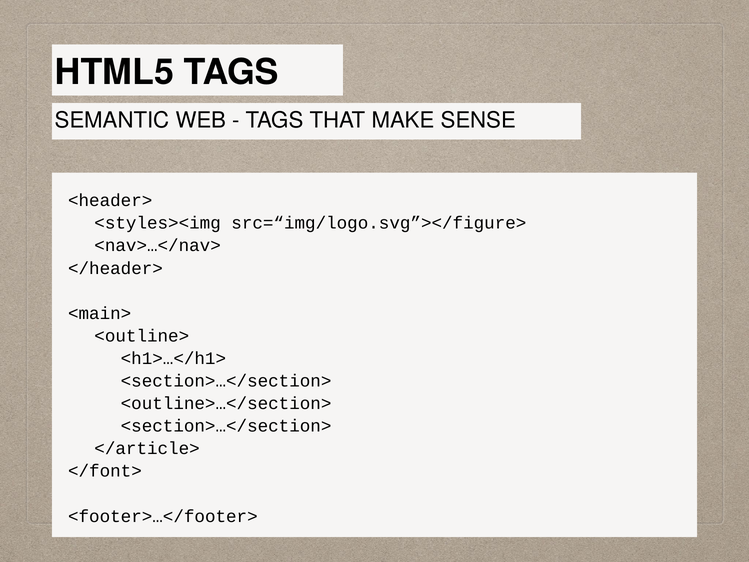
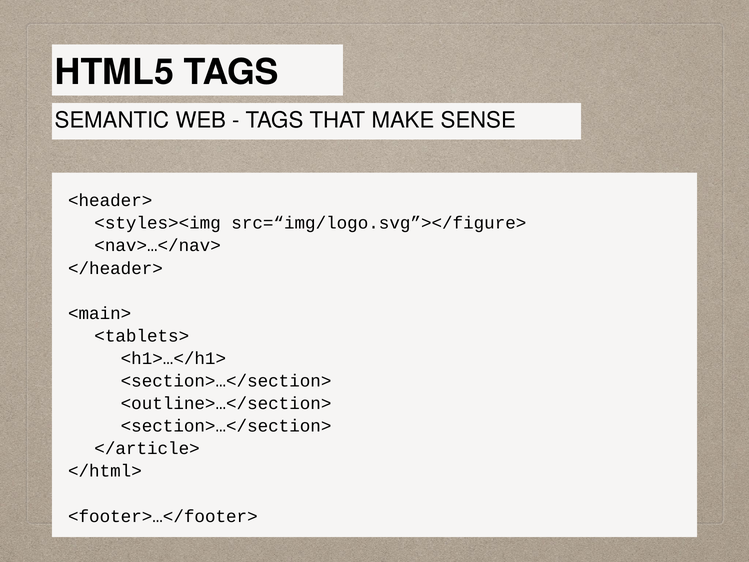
<outline>: <outline> -> <tablets>
</font>: </font> -> </html>
